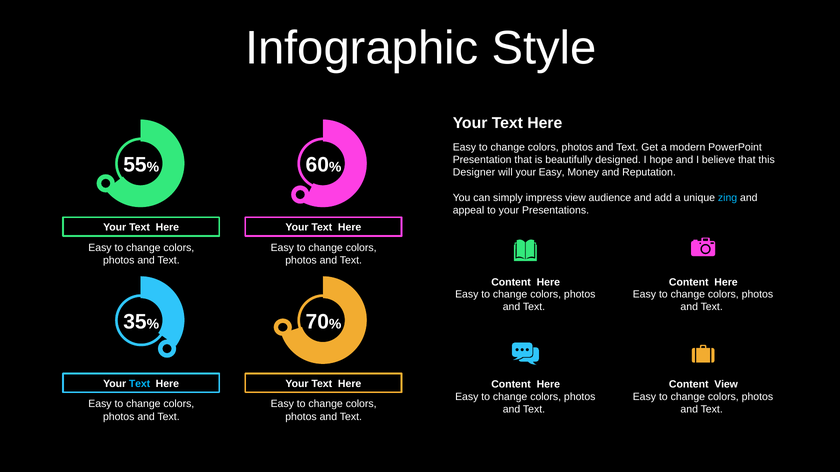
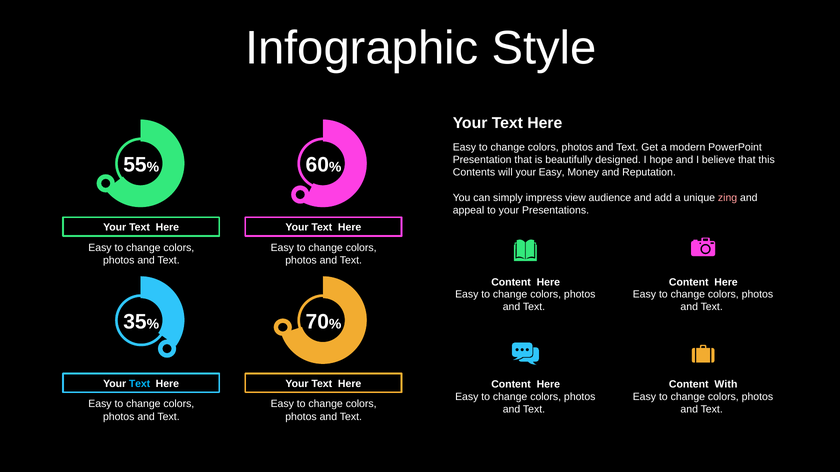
Designer: Designer -> Contents
zing colour: light blue -> pink
Content View: View -> With
